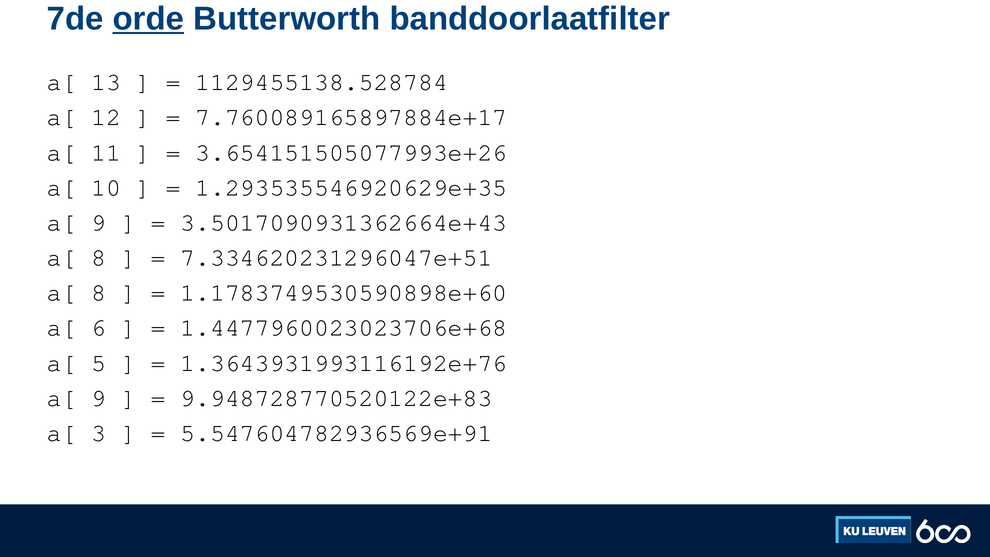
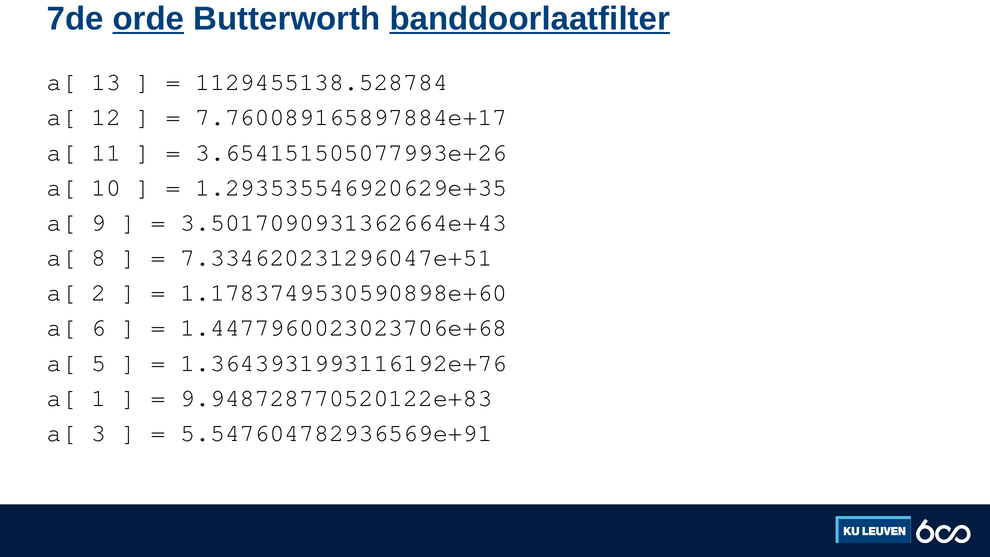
banddoorlaatfilter underline: none -> present
8 at (99, 293): 8 -> 2
9 at (99, 398): 9 -> 1
